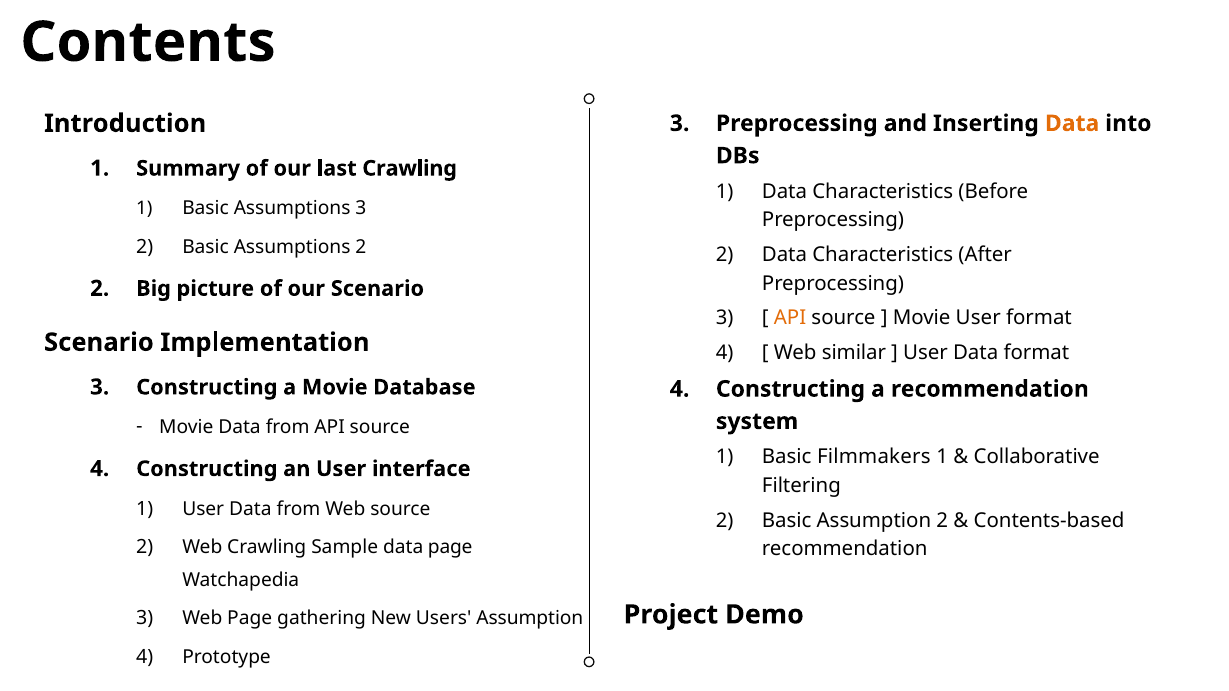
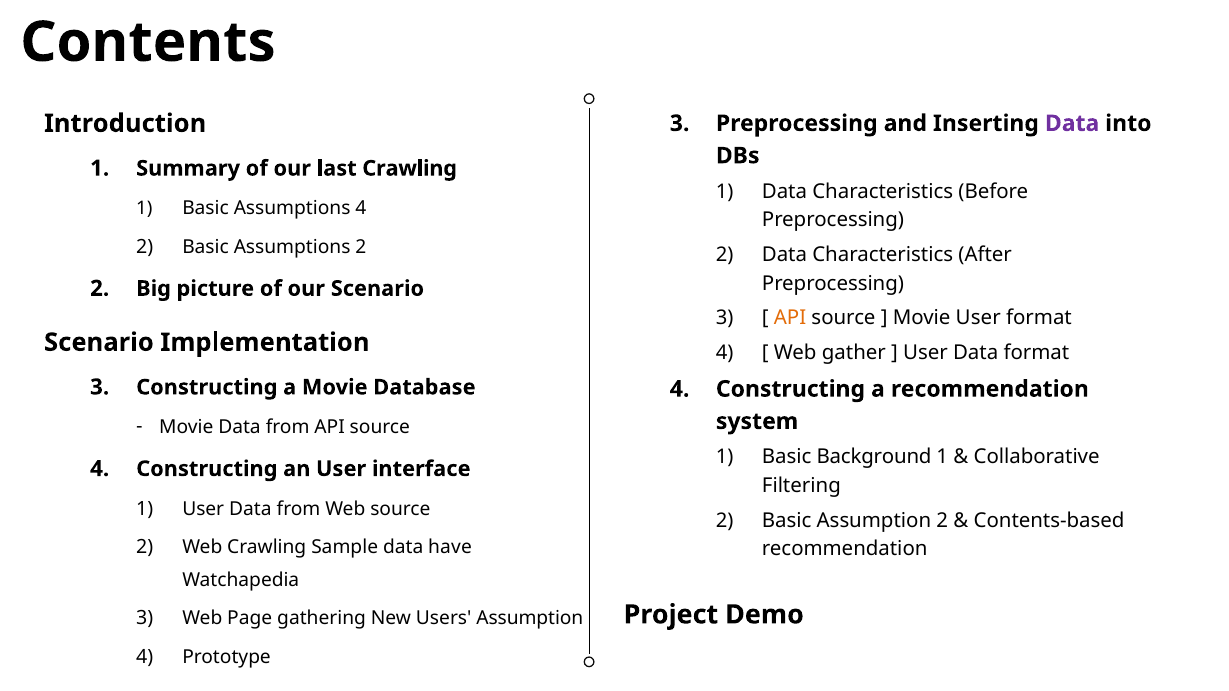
Data at (1072, 123) colour: orange -> purple
Assumptions 3: 3 -> 4
similar: similar -> gather
Filmmakers: Filmmakers -> Background
data page: page -> have
